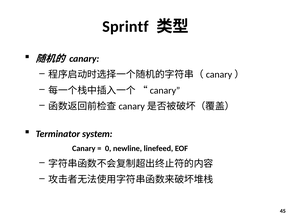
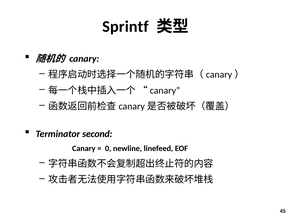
system: system -> second
